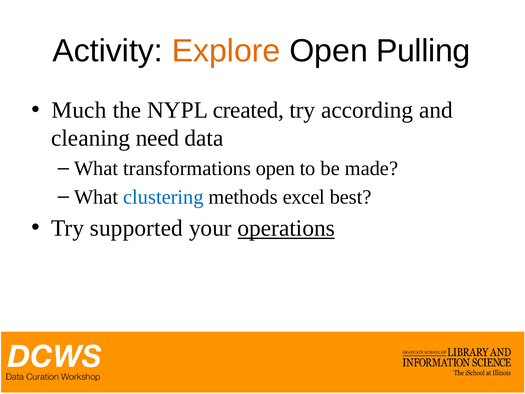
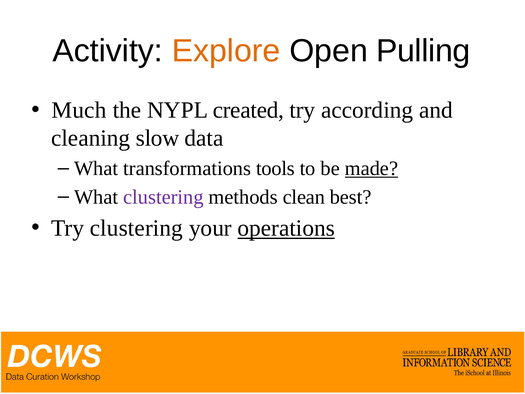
need: need -> slow
transformations open: open -> tools
made underline: none -> present
clustering at (163, 197) colour: blue -> purple
excel: excel -> clean
Try supported: supported -> clustering
